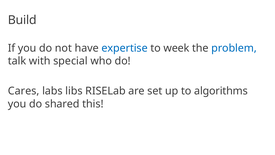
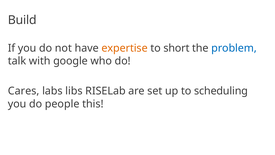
expertise colour: blue -> orange
week: week -> short
special: special -> google
algorithms: algorithms -> scheduling
shared: shared -> people
